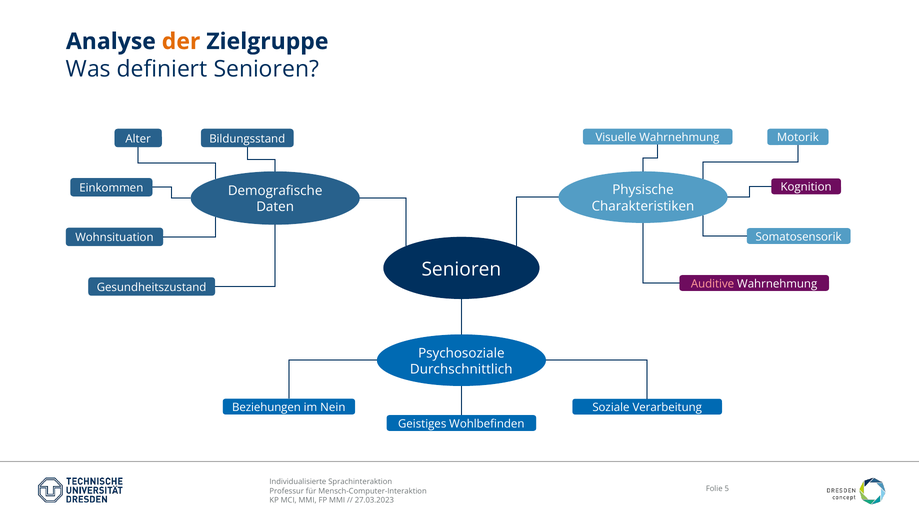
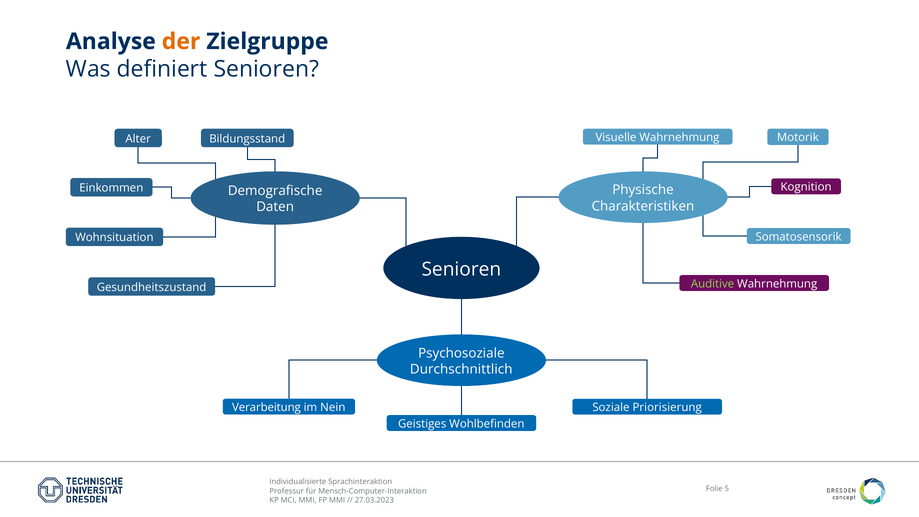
Auditive colour: pink -> light green
Beziehungen: Beziehungen -> Verarbeitung
Verarbeitung: Verarbeitung -> Priorisierung
